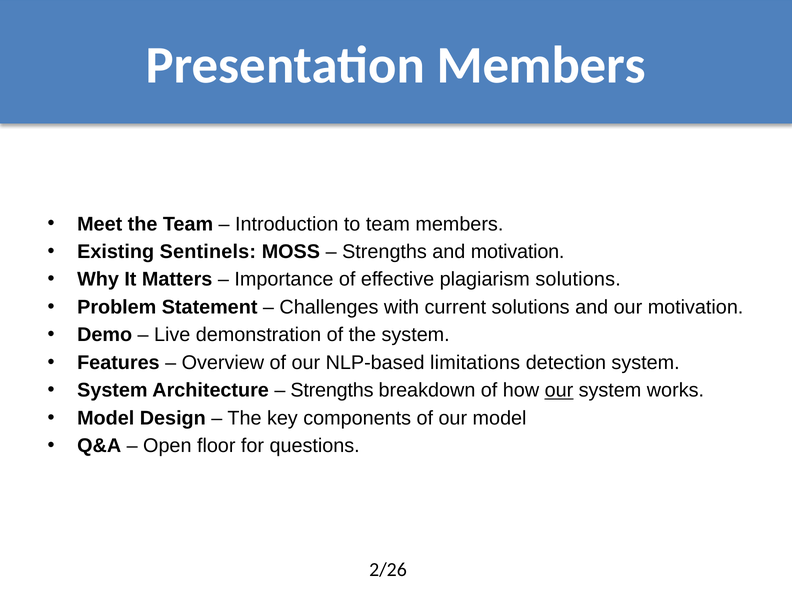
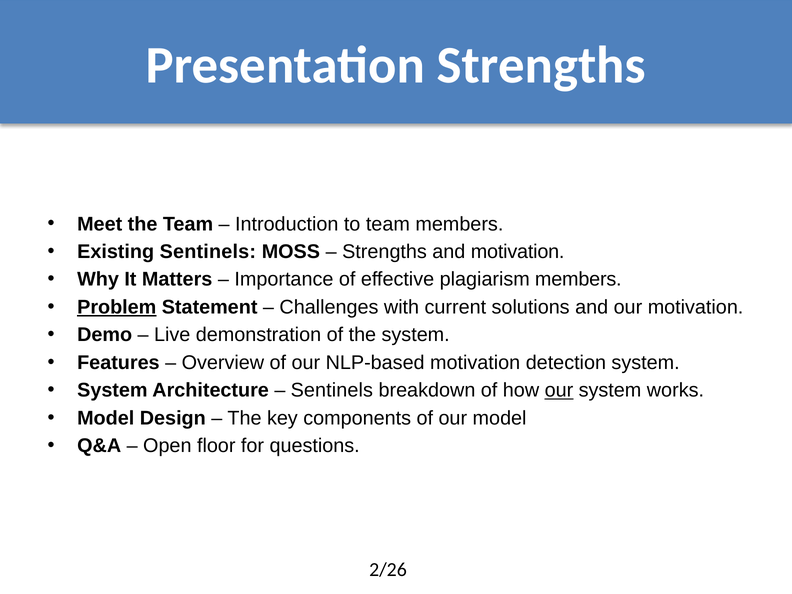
Presentation Members: Members -> Strengths
plagiarism solutions: solutions -> members
Problem underline: none -> present
NLP-based limitations: limitations -> motivation
Strengths at (332, 390): Strengths -> Sentinels
